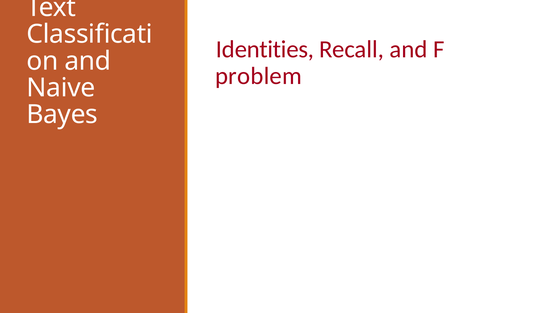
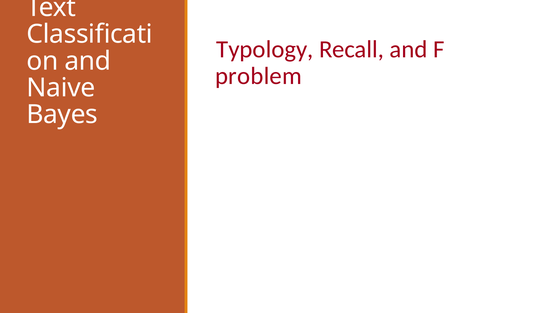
Identities: Identities -> Typology
